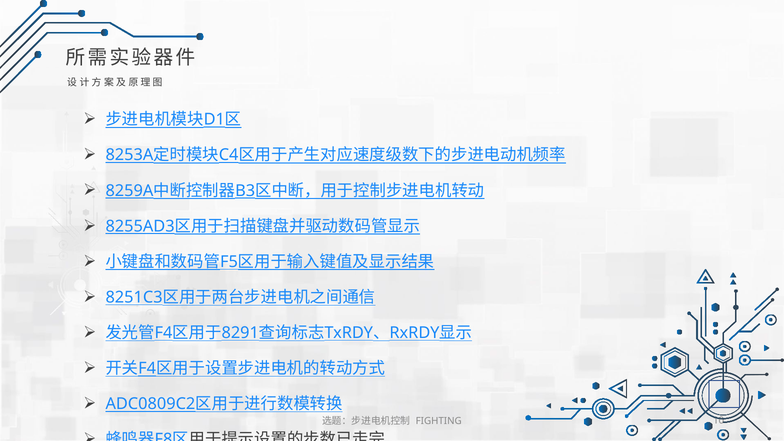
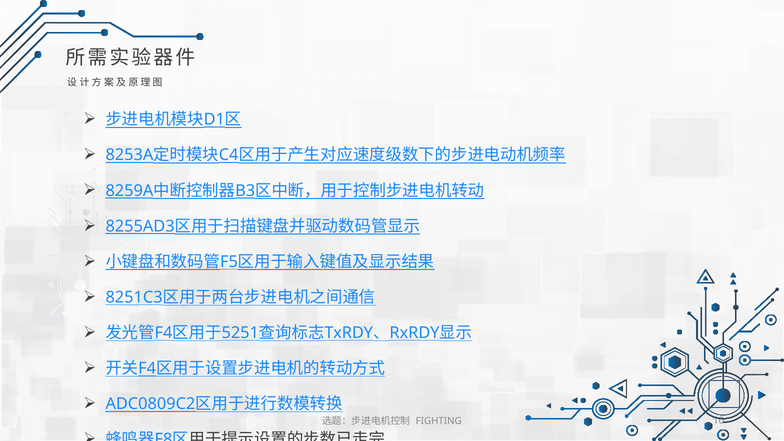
8291: 8291 -> 5251
